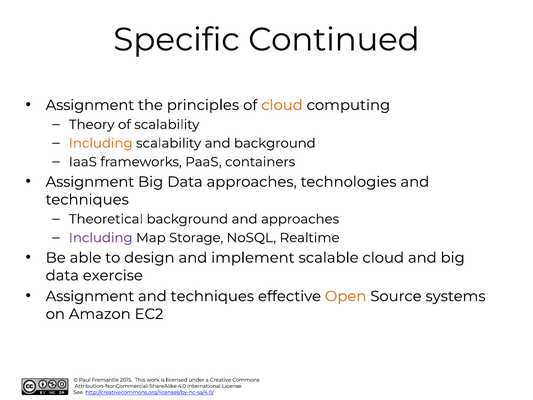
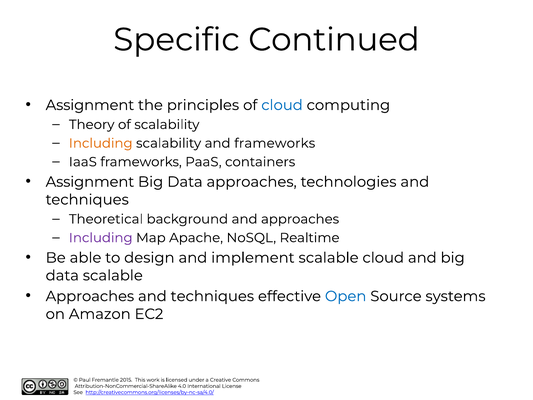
cloud at (282, 105) colour: orange -> blue
and background: background -> frameworks
Storage: Storage -> Apache
data exercise: exercise -> scalable
Assignment at (90, 296): Assignment -> Approaches
Open colour: orange -> blue
